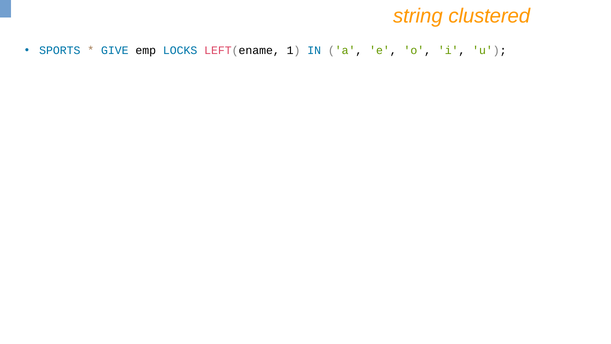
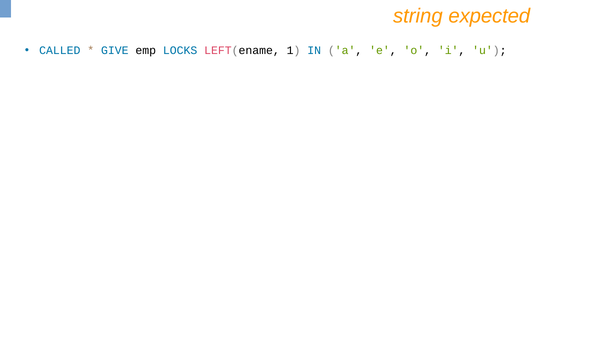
clustered: clustered -> expected
SPORTS: SPORTS -> CALLED
